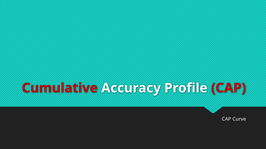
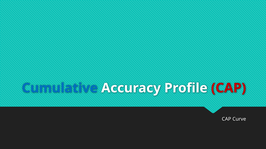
Cumulative colour: red -> blue
